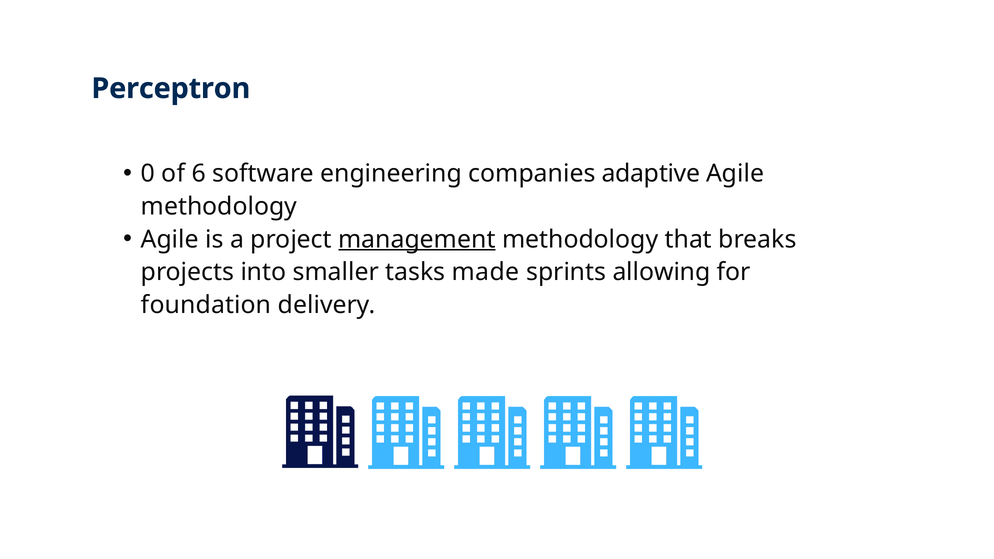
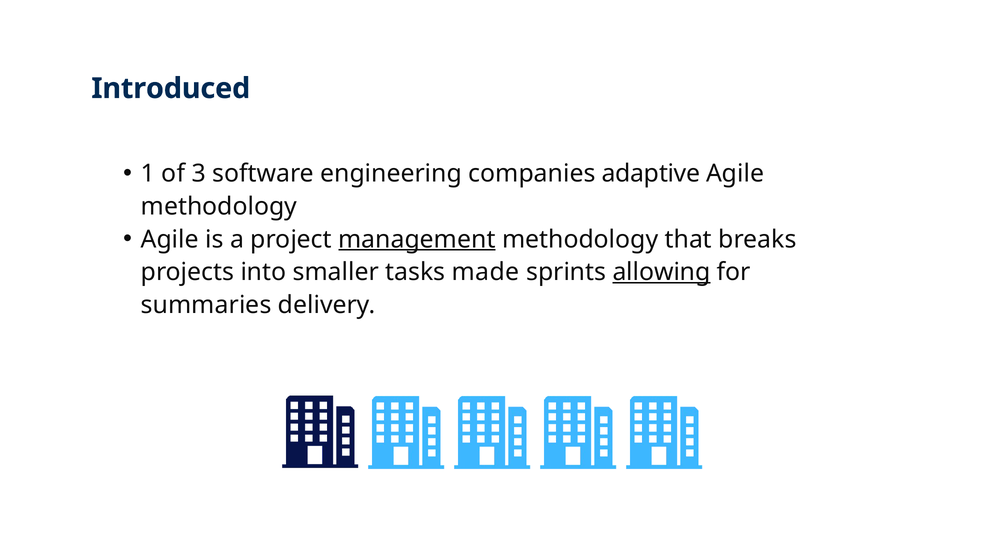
Perceptron: Perceptron -> Introduced
0: 0 -> 1
6: 6 -> 3
allowing underline: none -> present
foundation: foundation -> summaries
